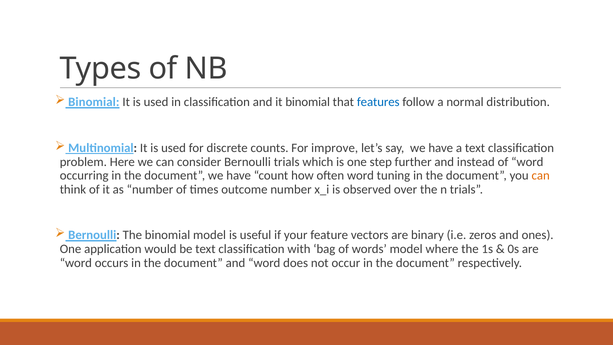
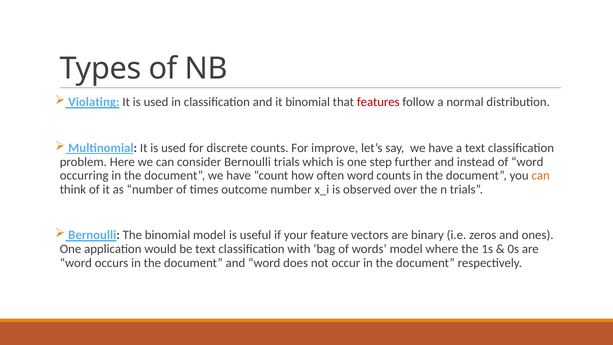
Binomial at (94, 102): Binomial -> Violating
features colour: blue -> red
word tuning: tuning -> counts
